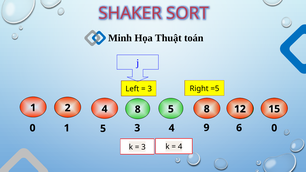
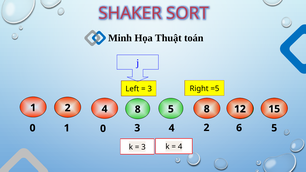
1 5: 5 -> 0
9: 9 -> 2
0 at (274, 128): 0 -> 5
